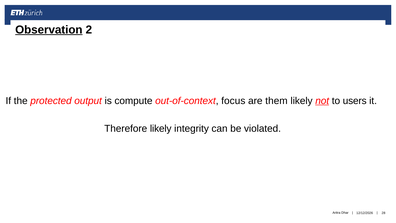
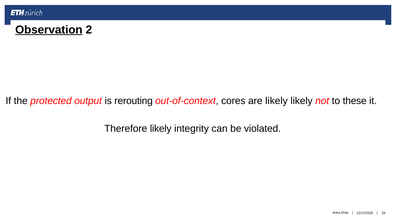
compute: compute -> rerouting
focus: focus -> cores
are them: them -> likely
not underline: present -> none
users: users -> these
